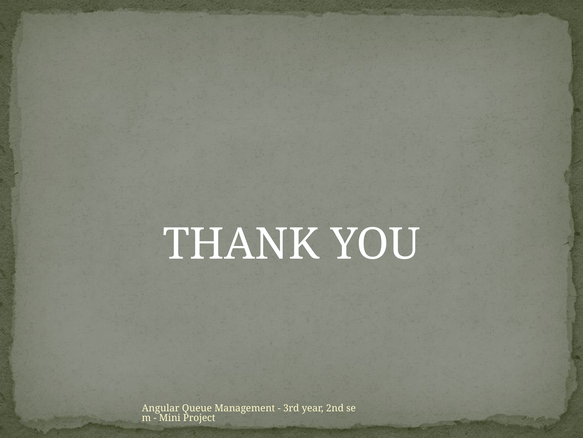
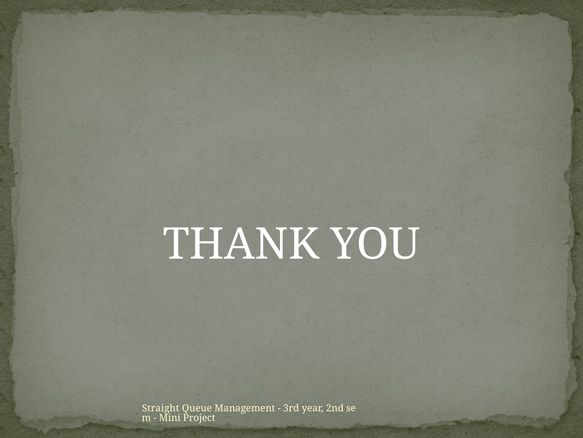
Angular: Angular -> Straight
